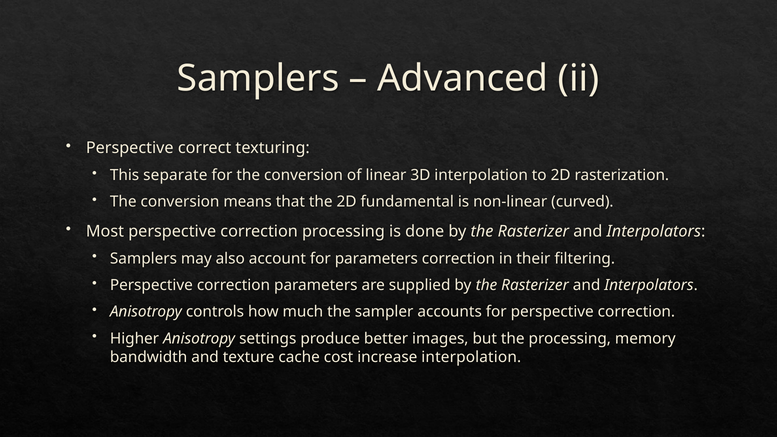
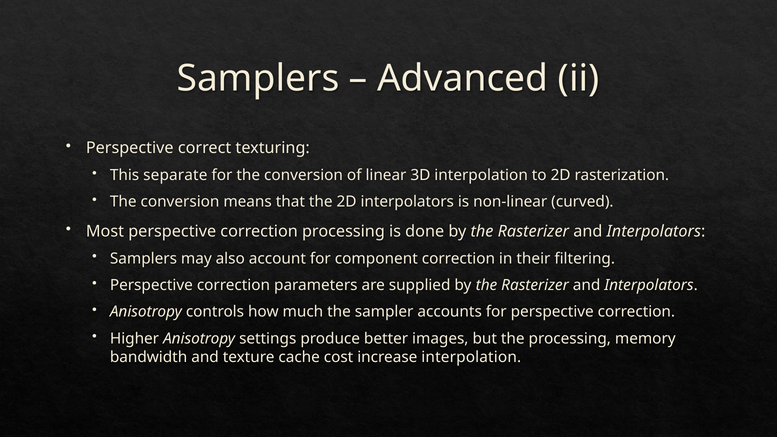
2D fundamental: fundamental -> interpolators
for parameters: parameters -> component
